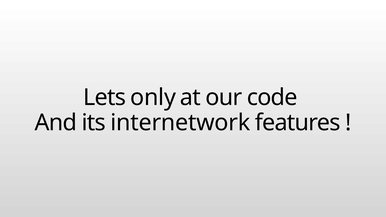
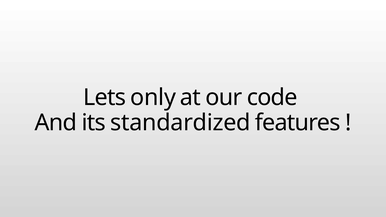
internetwork: internetwork -> standardized
